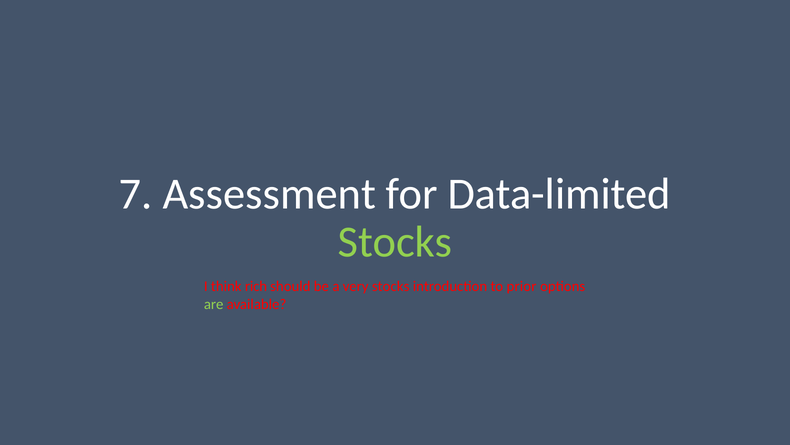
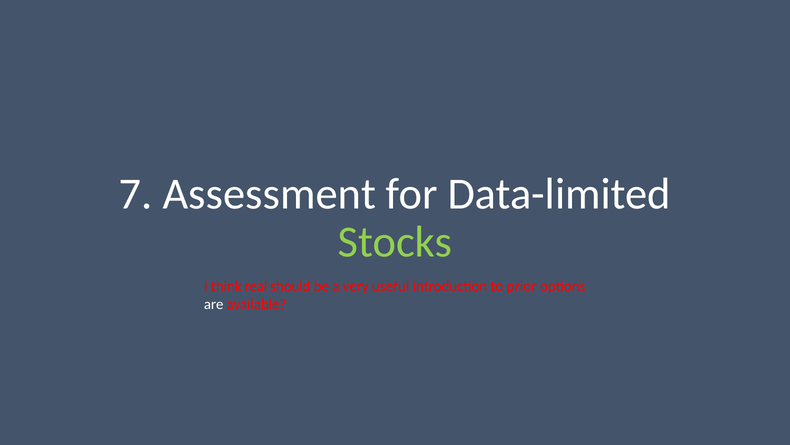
rich: rich -> real
very stocks: stocks -> useful
are colour: light green -> white
